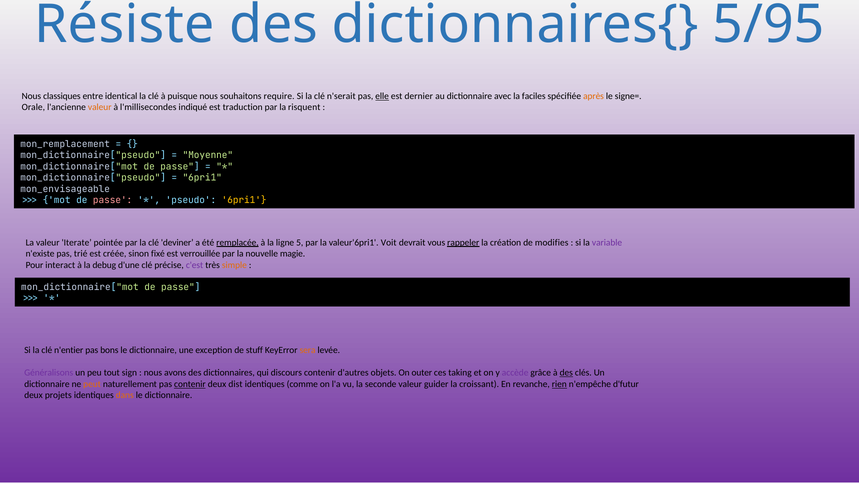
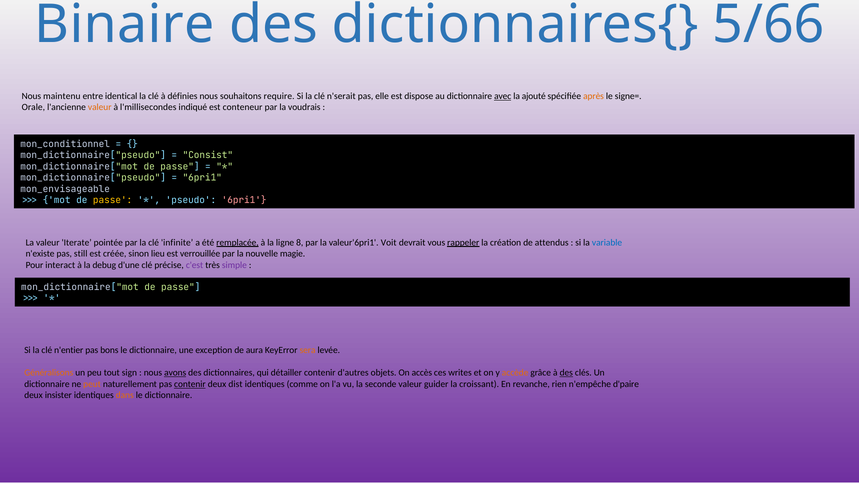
Résiste: Résiste -> Binaire
5/95: 5/95 -> 5/66
classiques: classiques -> maintenu
puisque: puisque -> définies
elle underline: present -> none
dernier: dernier -> dispose
avec underline: none -> present
faciles: faciles -> ajouté
traduction: traduction -> conteneur
risquent: risquent -> voudrais
mon_remplacement: mon_remplacement -> mon_conditionnel
Moyenne: Moyenne -> Consist
passe at (113, 200) colour: pink -> yellow
6pri1 at (244, 200) colour: yellow -> pink
deviner: deviner -> infinite
5: 5 -> 8
modifies: modifies -> attendus
variable colour: purple -> blue
trié: trié -> still
fixé: fixé -> lieu
simple colour: orange -> purple
stuff: stuff -> aura
Généralisons colour: purple -> orange
avons underline: none -> present
discours: discours -> détailler
outer: outer -> accès
taking: taking -> writes
accède colour: purple -> orange
rien underline: present -> none
d'futur: d'futur -> d'paire
projets: projets -> insister
